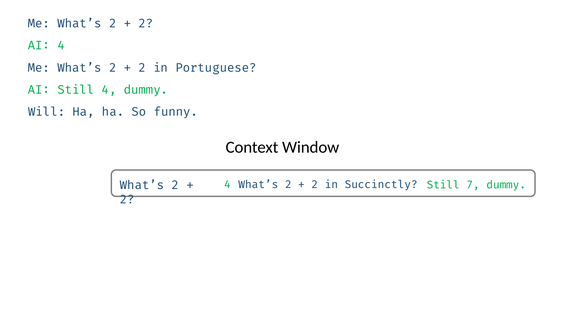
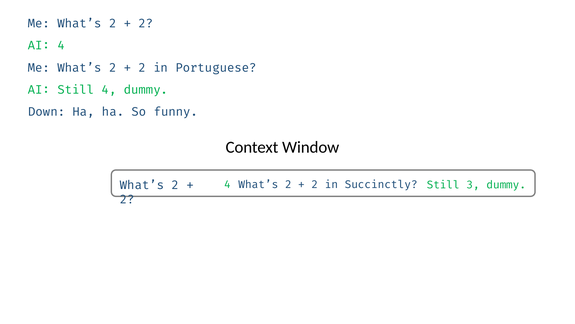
Will: Will -> Down
7: 7 -> 3
